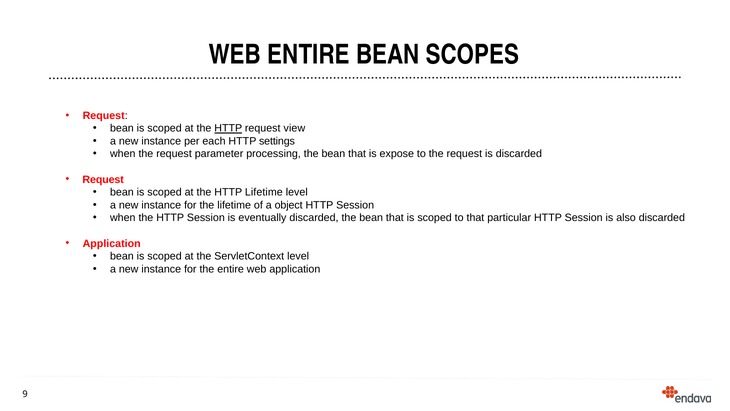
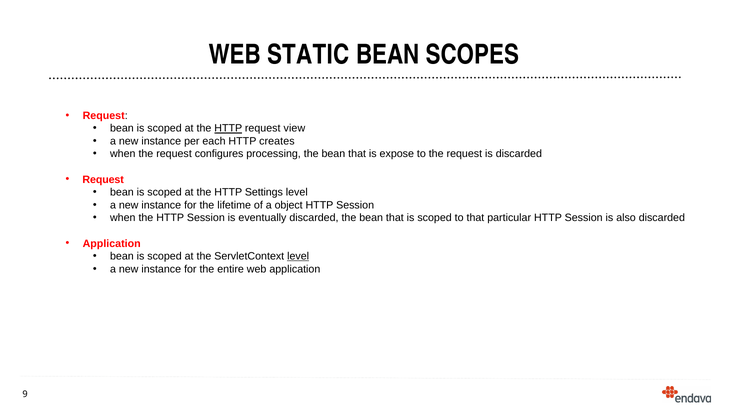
WEB ENTIRE: ENTIRE -> STATIC
settings: settings -> creates
parameter: parameter -> configures
HTTP Lifetime: Lifetime -> Settings
level at (298, 256) underline: none -> present
